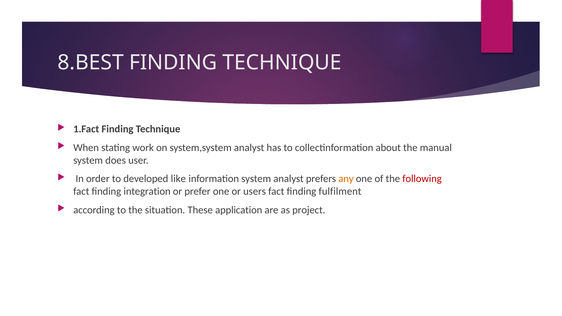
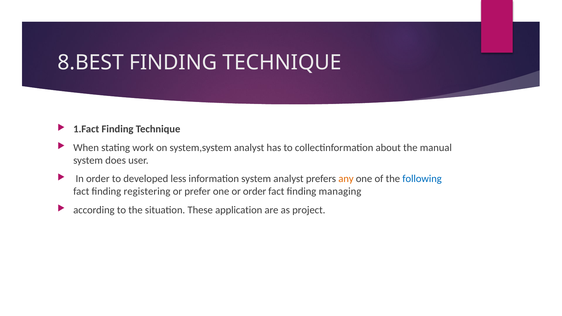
like: like -> less
following colour: red -> blue
integration: integration -> registering
or users: users -> order
fulfilment: fulfilment -> managing
